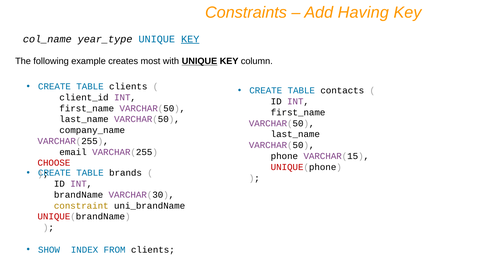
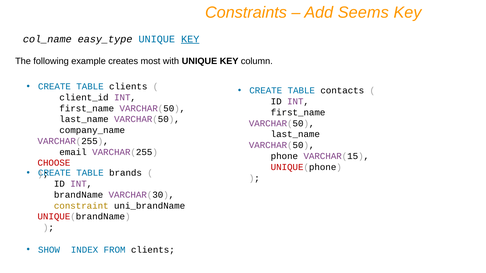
Having: Having -> Seems
year_type: year_type -> easy_type
UNIQUE at (200, 61) underline: present -> none
